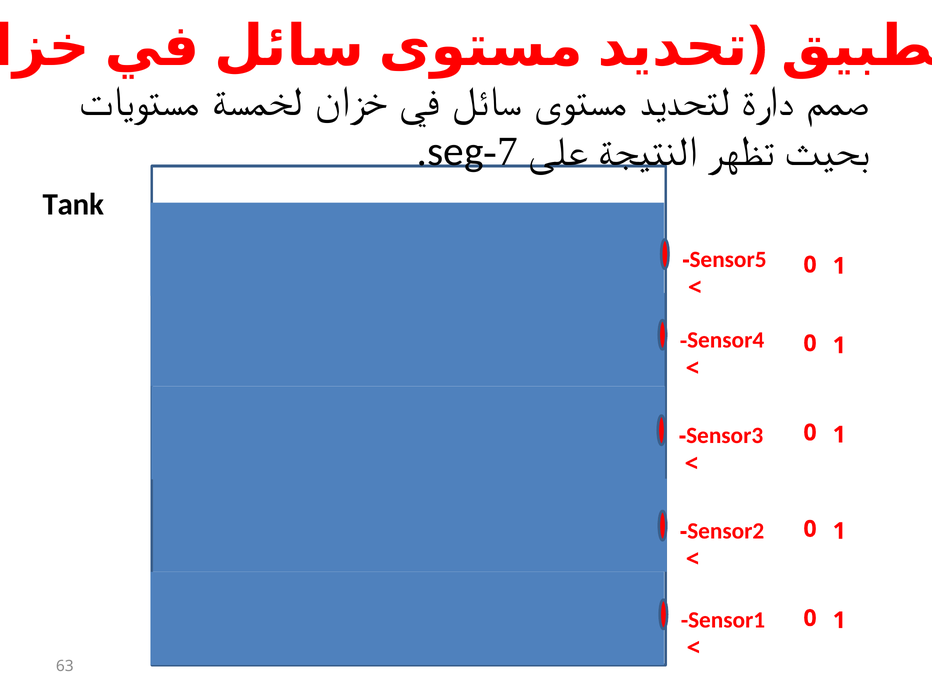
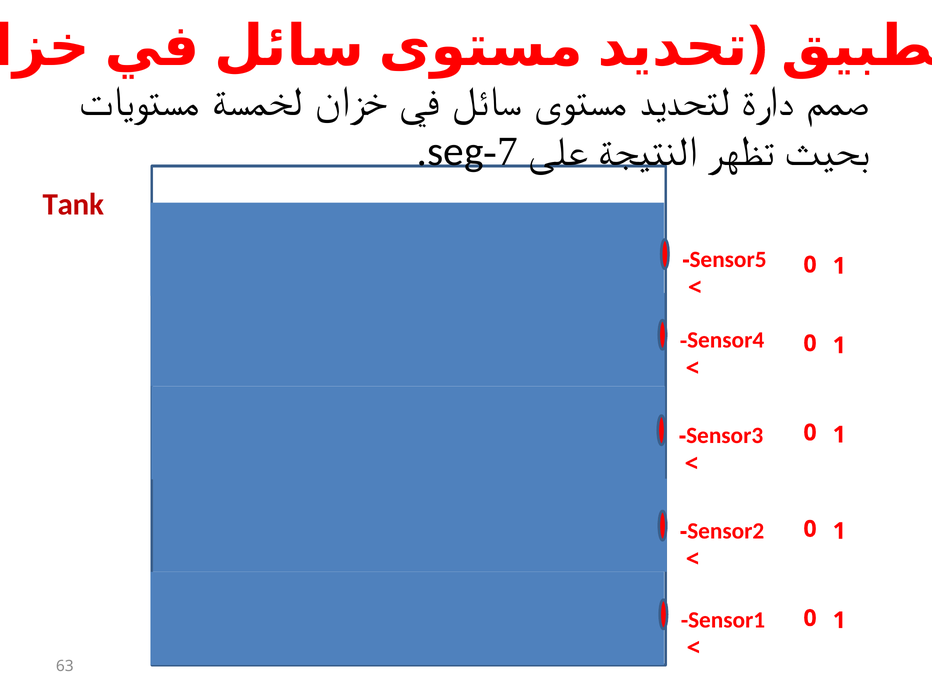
Tank colour: black -> red
